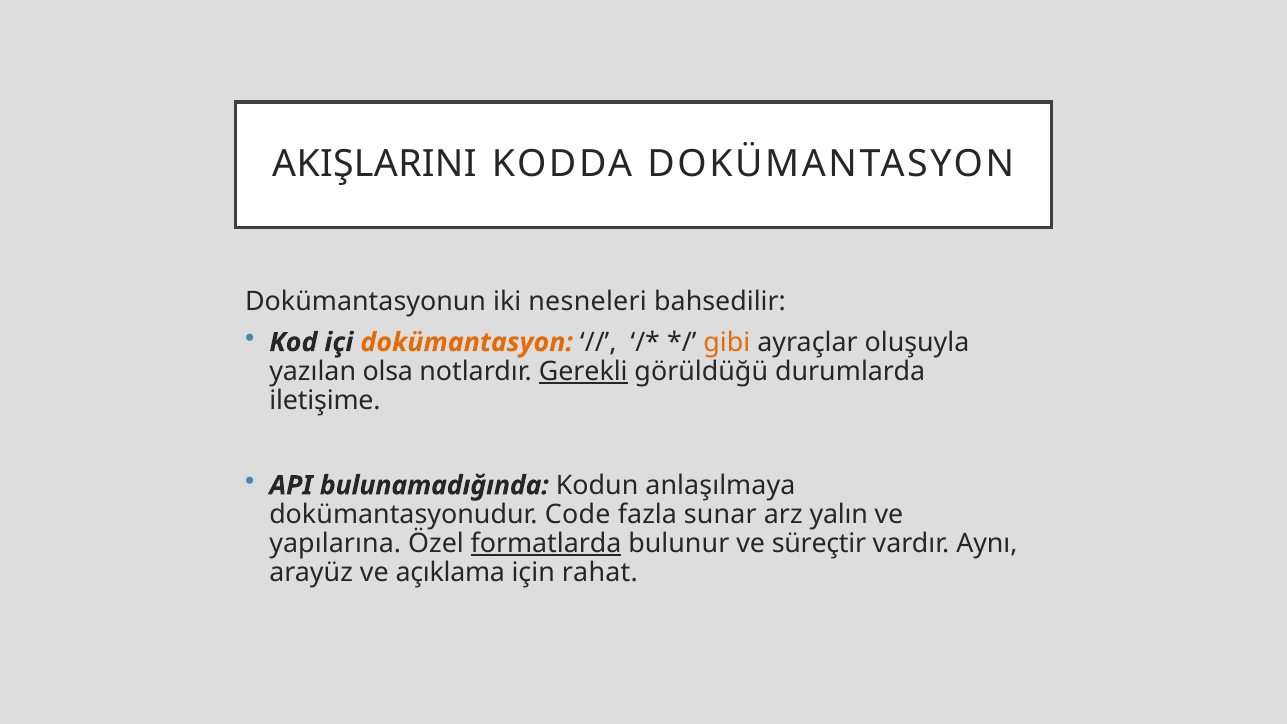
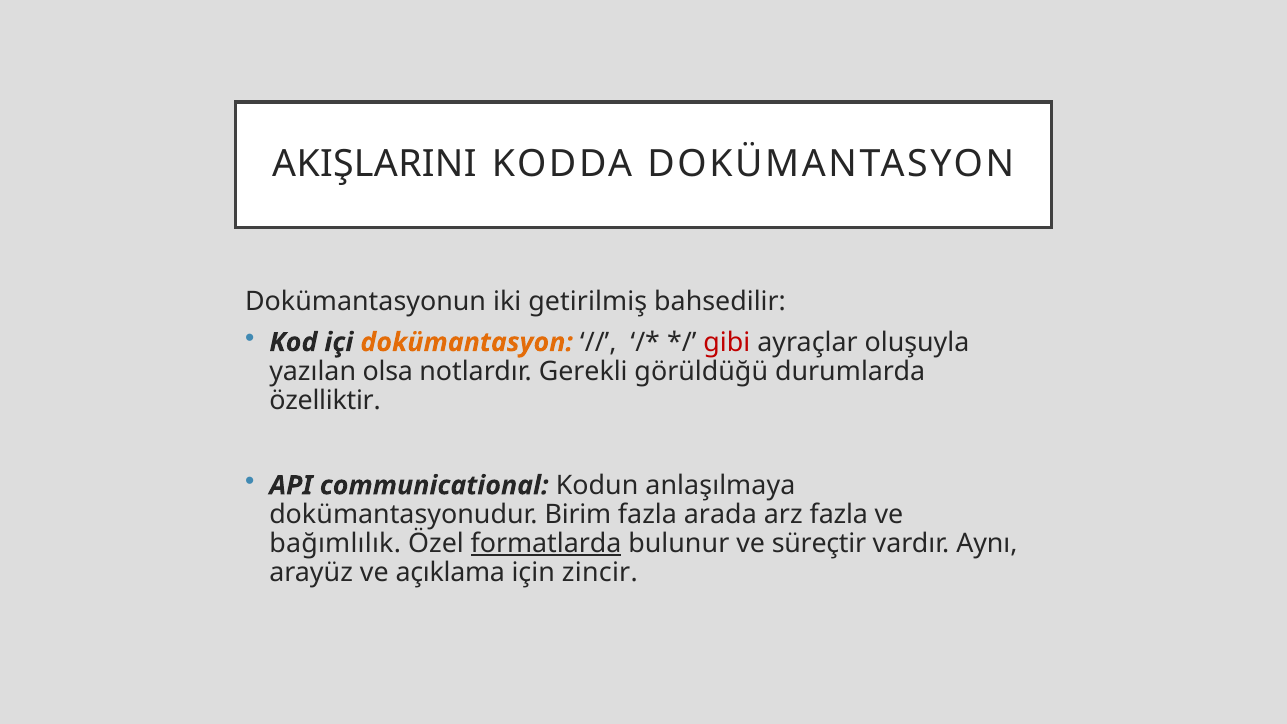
nesneleri: nesneleri -> getirilmiş
gibi colour: orange -> red
Gerekli underline: present -> none
iletişime: iletişime -> özelliktir
bulunamadığında: bulunamadığında -> communicational
Code: Code -> Birim
sunar: sunar -> arada
arz yalın: yalın -> fazla
yapılarına: yapılarına -> bağımlılık
rahat: rahat -> zincir
